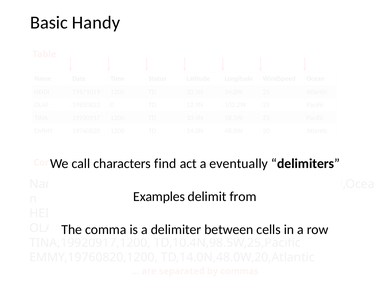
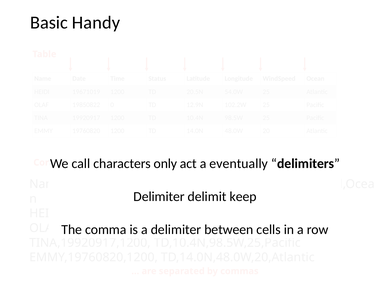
find: find -> only
Examples at (159, 196): Examples -> Delimiter
from: from -> keep
